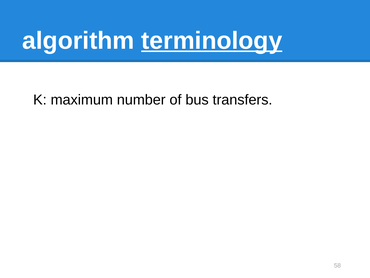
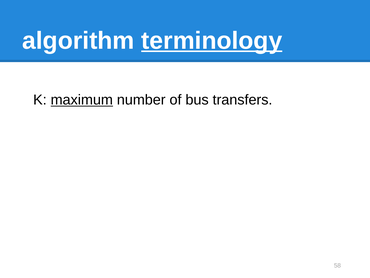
maximum underline: none -> present
